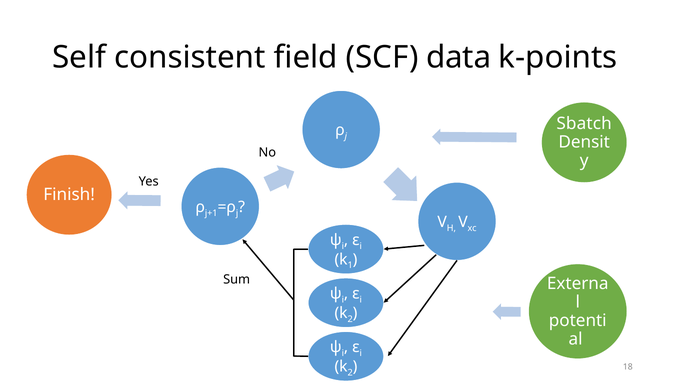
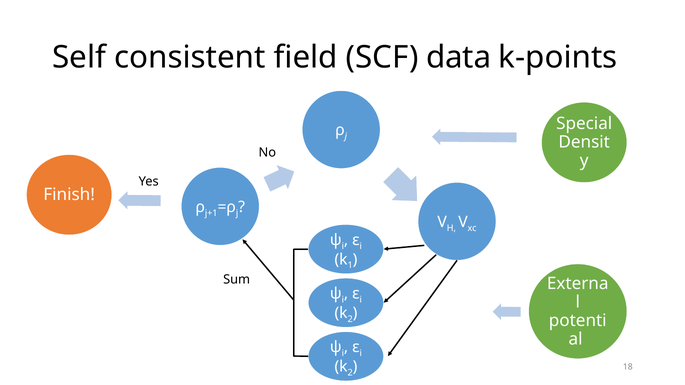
Sbatch: Sbatch -> Special
